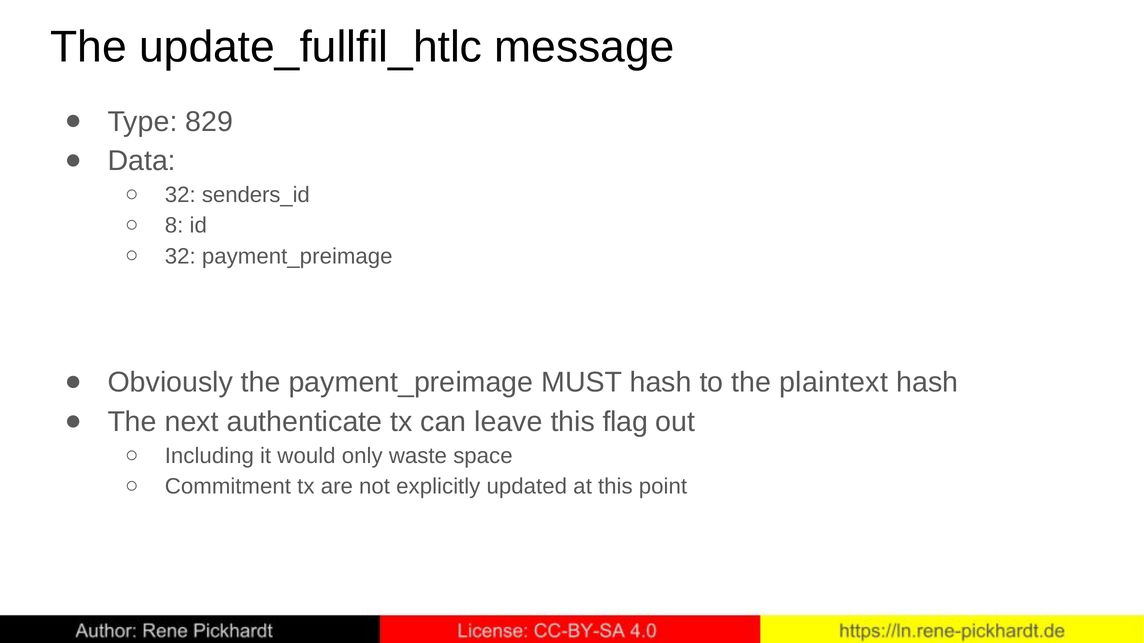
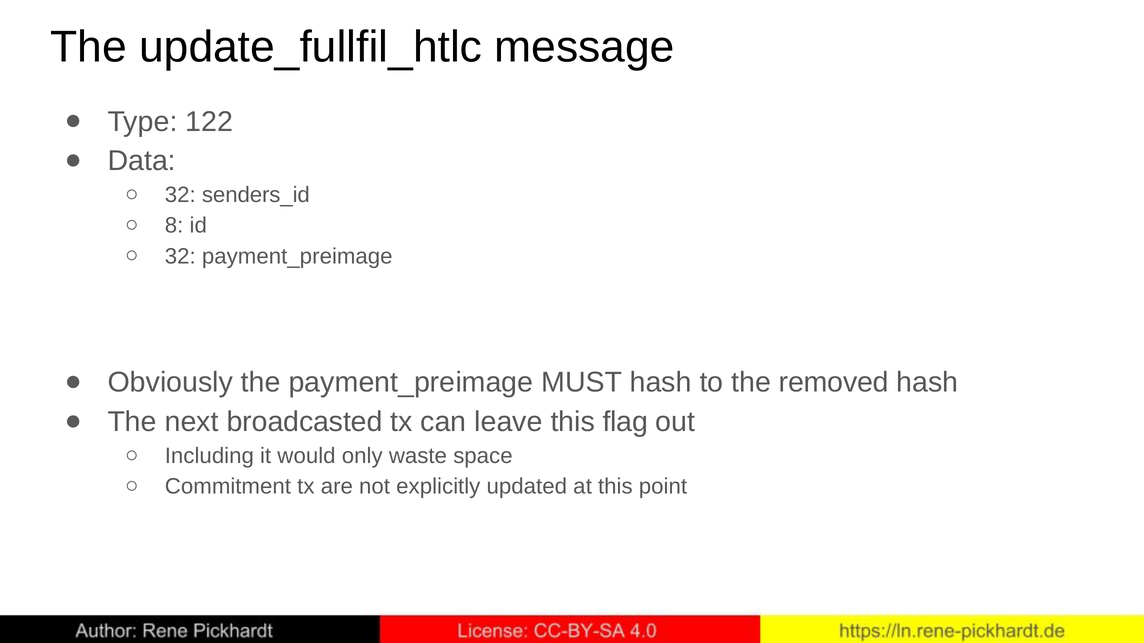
829: 829 -> 122
plaintext: plaintext -> removed
authenticate: authenticate -> broadcasted
